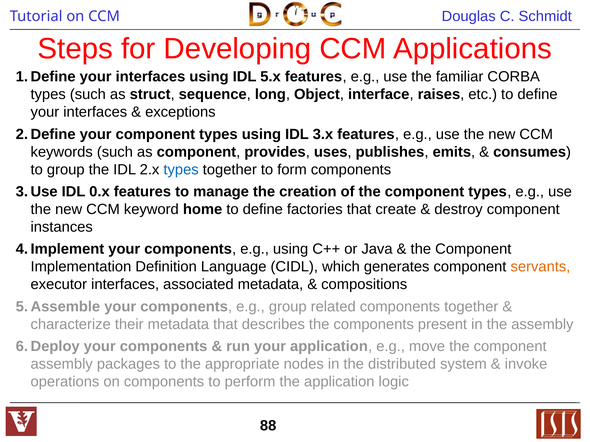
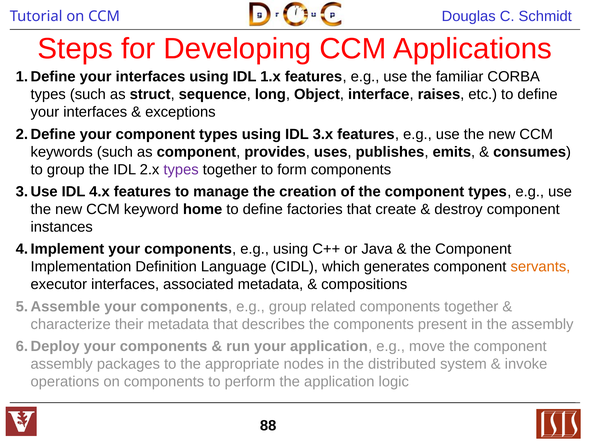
5.x: 5.x -> 1.x
types at (181, 170) colour: blue -> purple
0.x: 0.x -> 4.x
